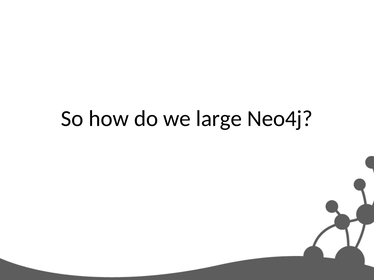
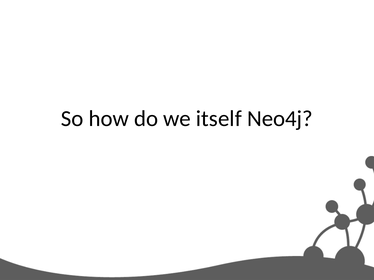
large: large -> itself
